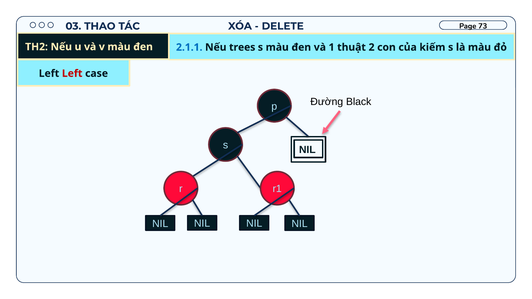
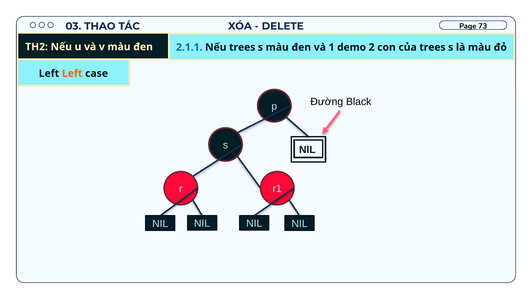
thuật: thuật -> demo
của kiếm: kiếm -> trees
Left at (72, 73) colour: red -> orange
